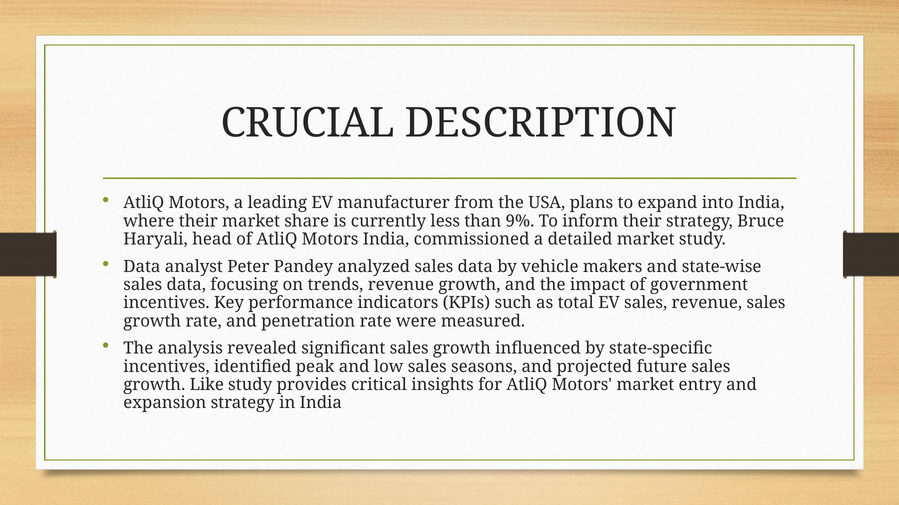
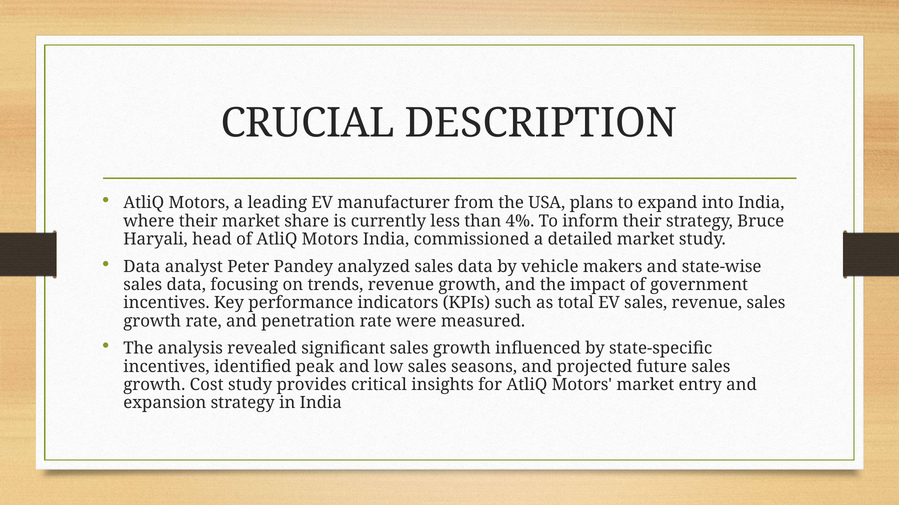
9%: 9% -> 4%
Like: Like -> Cost
